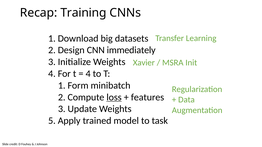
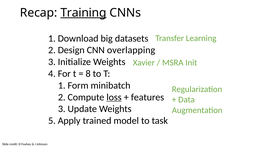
Training underline: none -> present
immediately: immediately -> overlapping
4 at (88, 74): 4 -> 8
